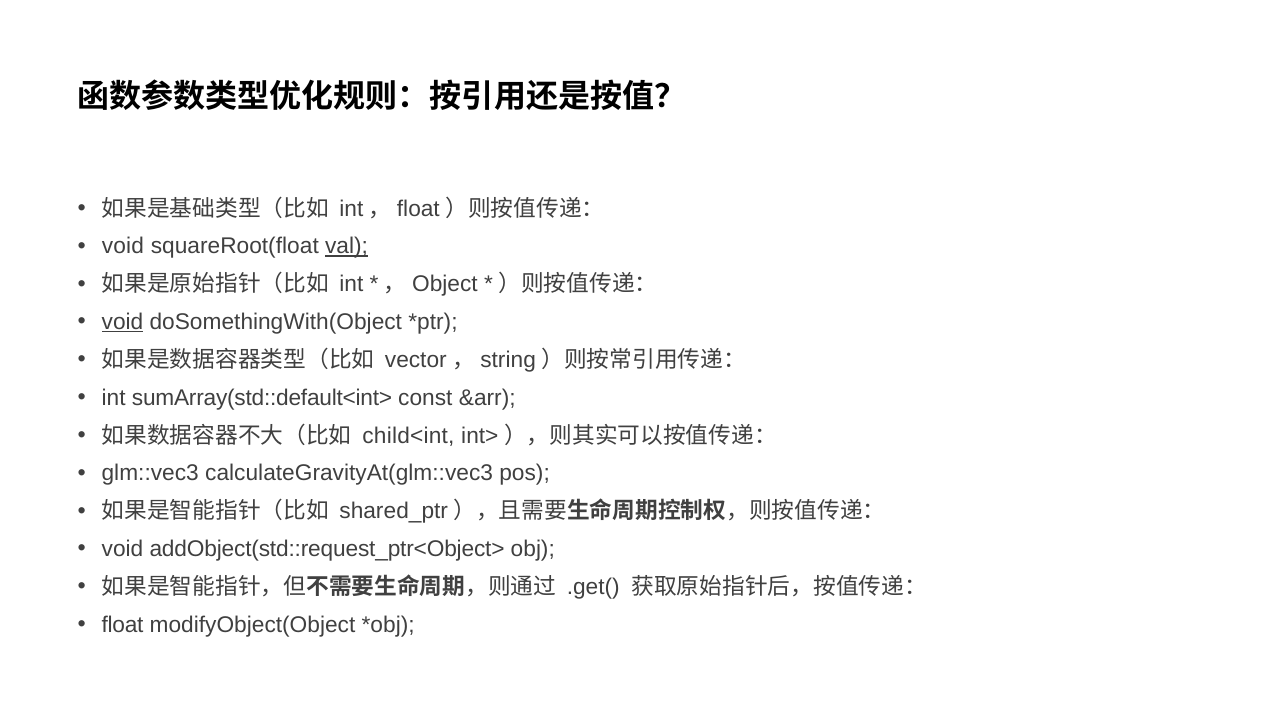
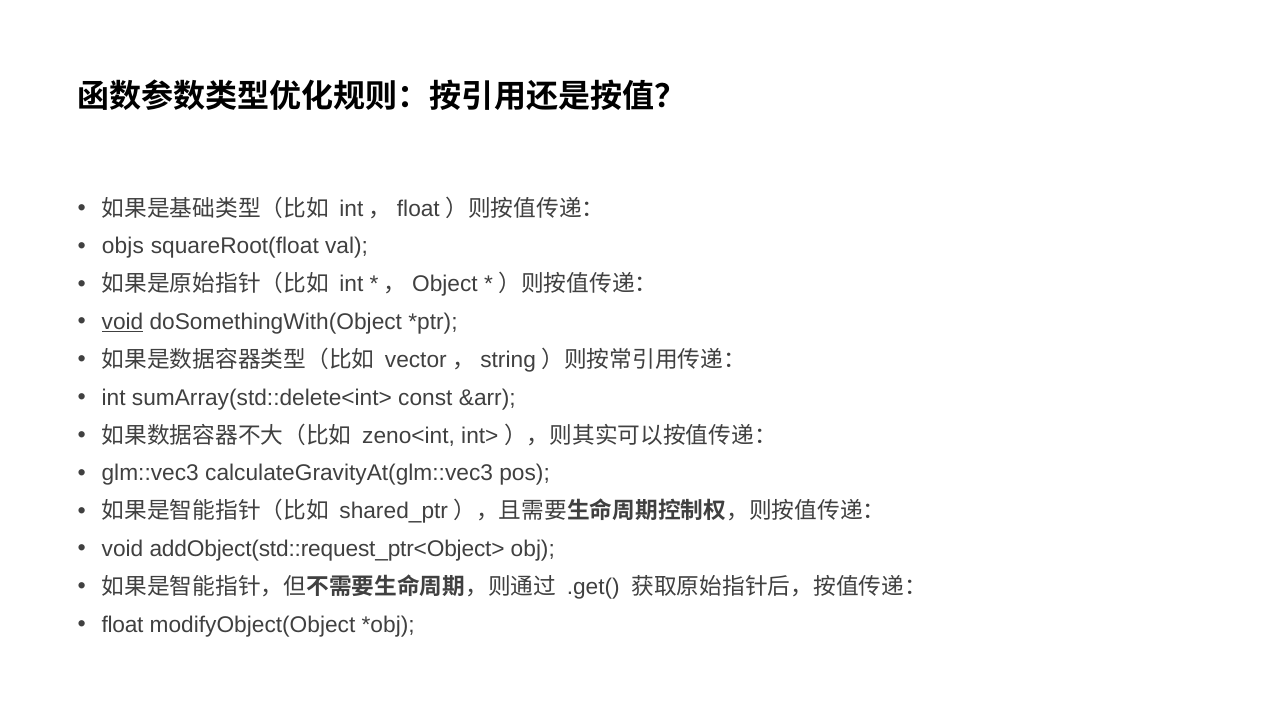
void at (123, 247): void -> objs
val underline: present -> none
sumArray(std::default<int>: sumArray(std::default<int> -> sumArray(std::delete<int>
child<int: child<int -> zeno<int
